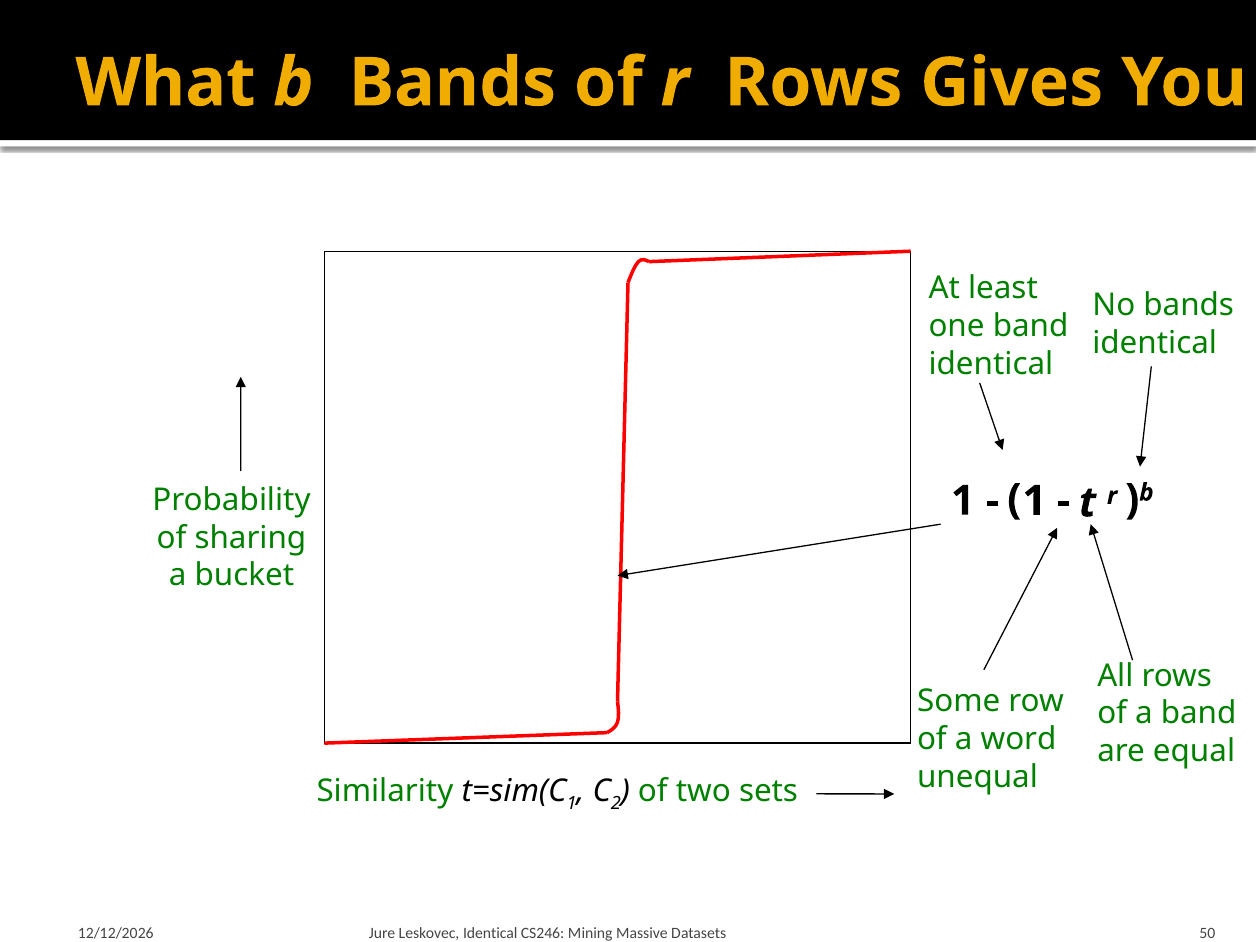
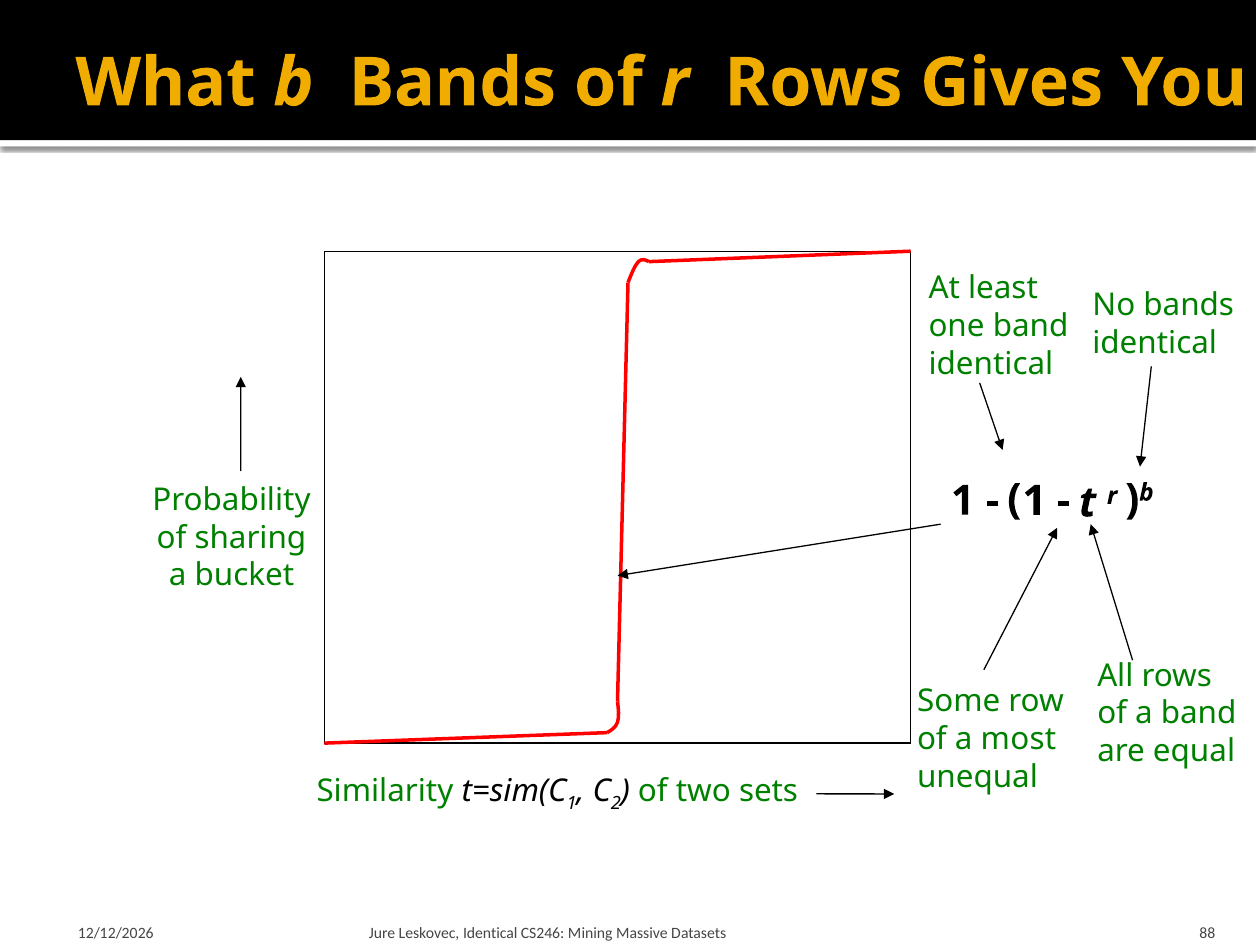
word: word -> most
50: 50 -> 88
